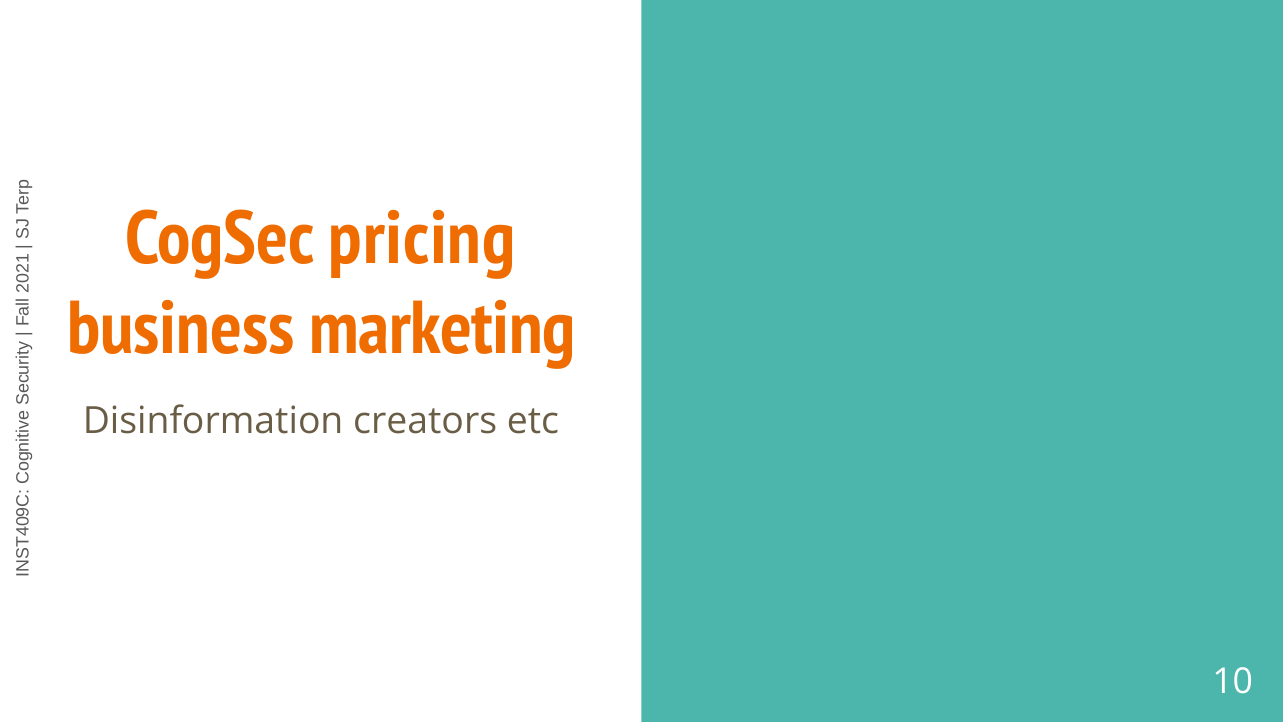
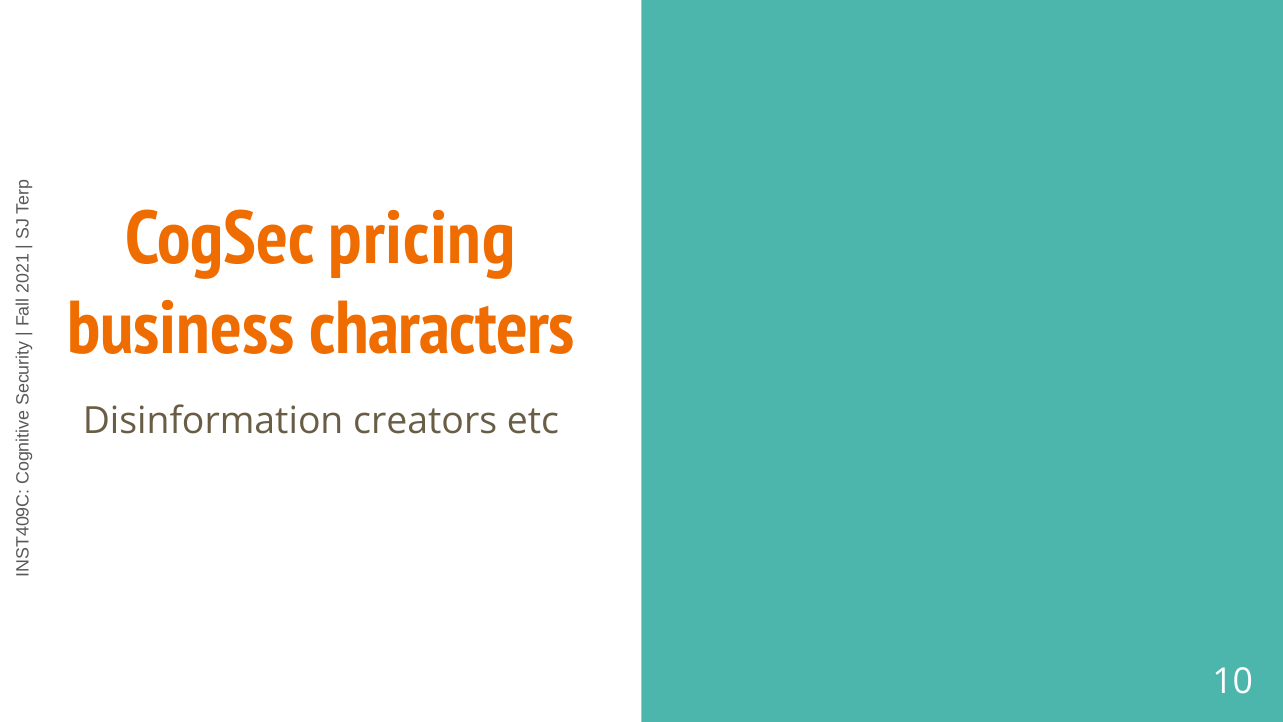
marketing: marketing -> characters
